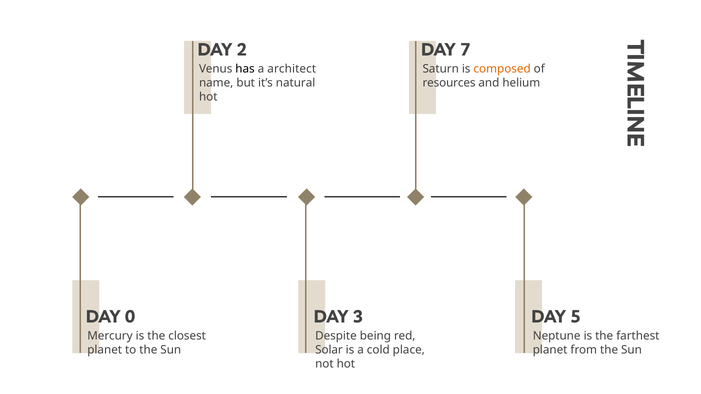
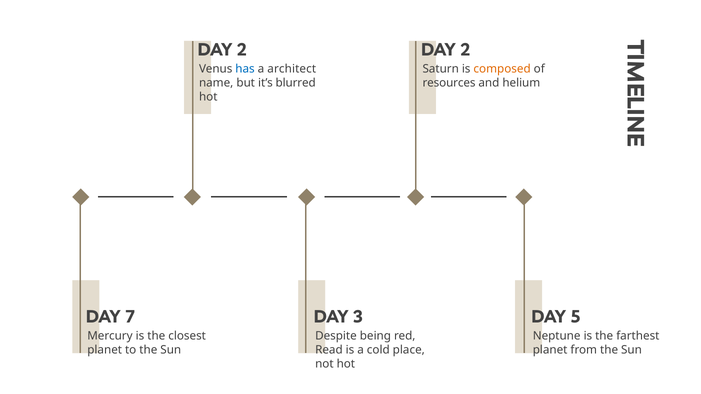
7 at (465, 50): 7 -> 2
has colour: black -> blue
natural: natural -> blurred
0: 0 -> 7
Solar: Solar -> Read
